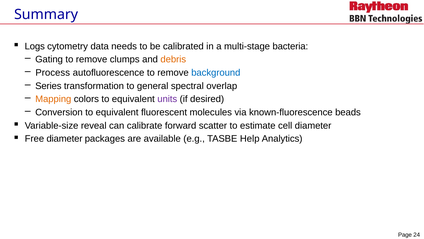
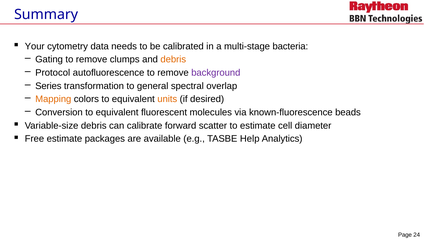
Logs: Logs -> Your
Process: Process -> Protocol
background colour: blue -> purple
units colour: purple -> orange
Variable-size reveal: reveal -> debris
Free diameter: diameter -> estimate
